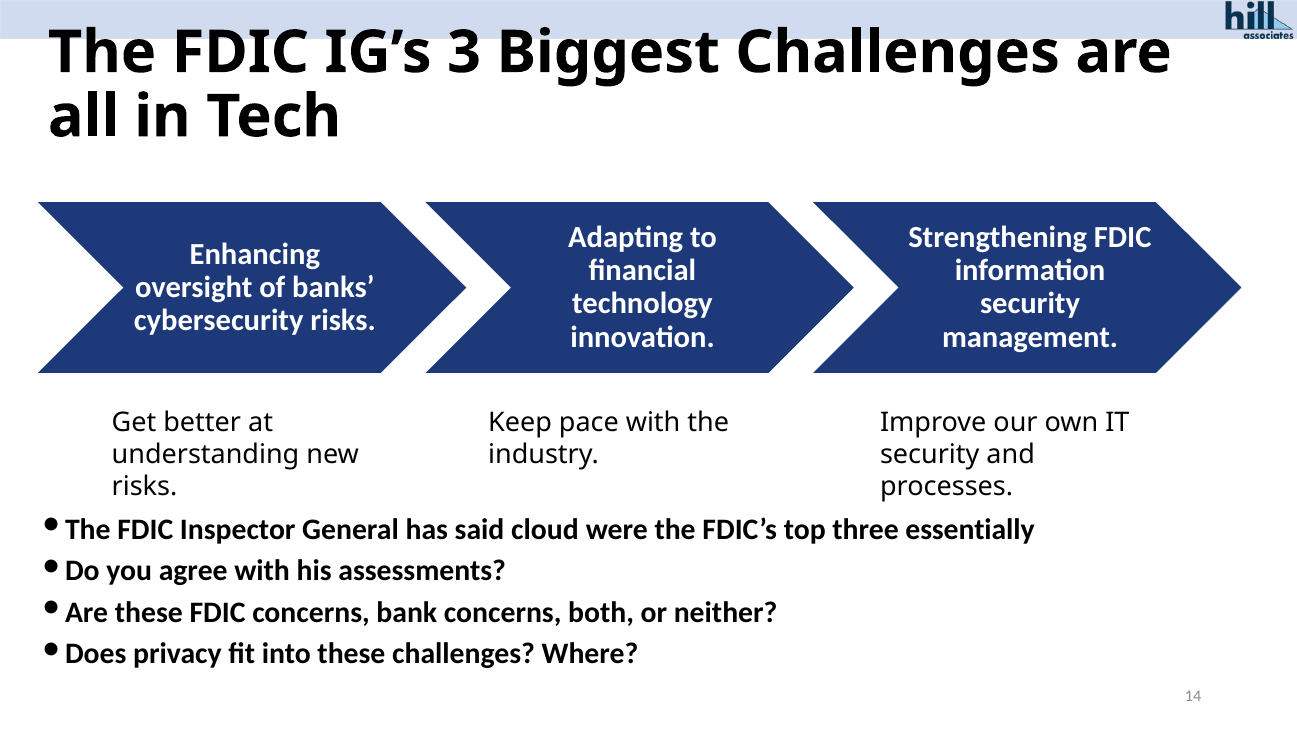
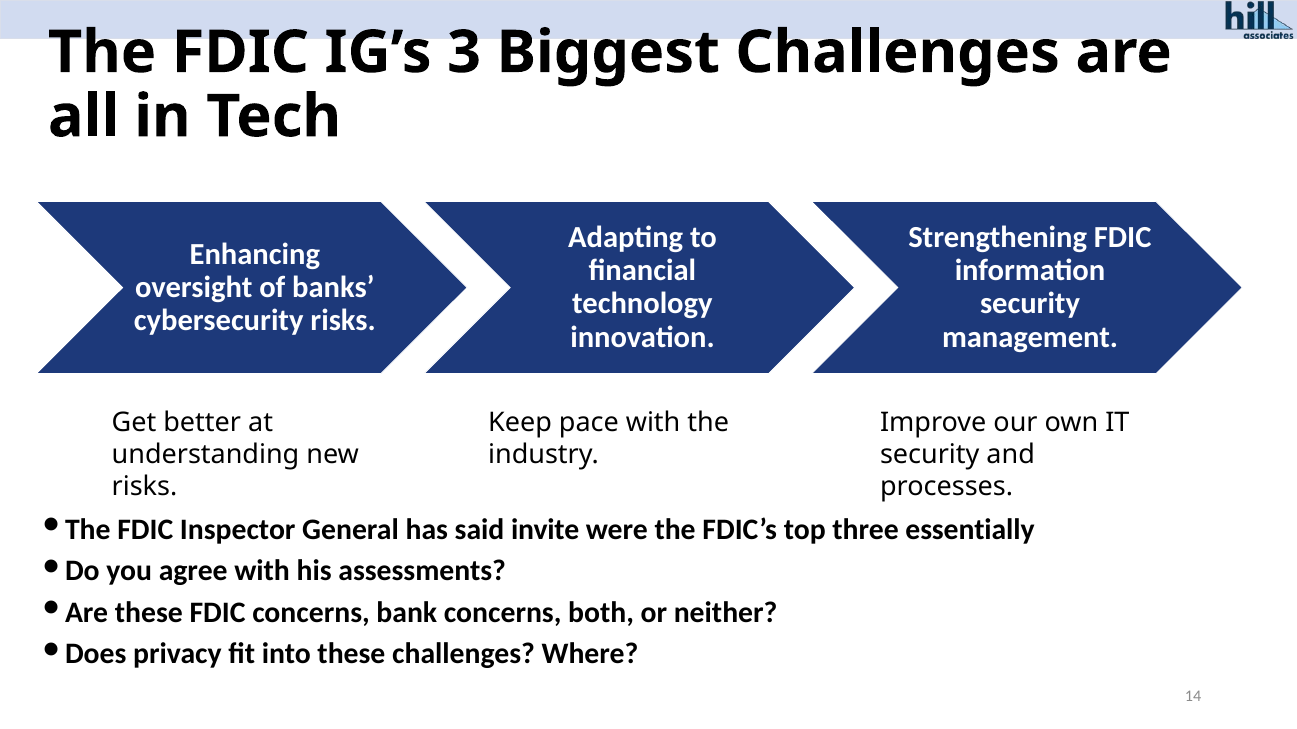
cloud: cloud -> invite
